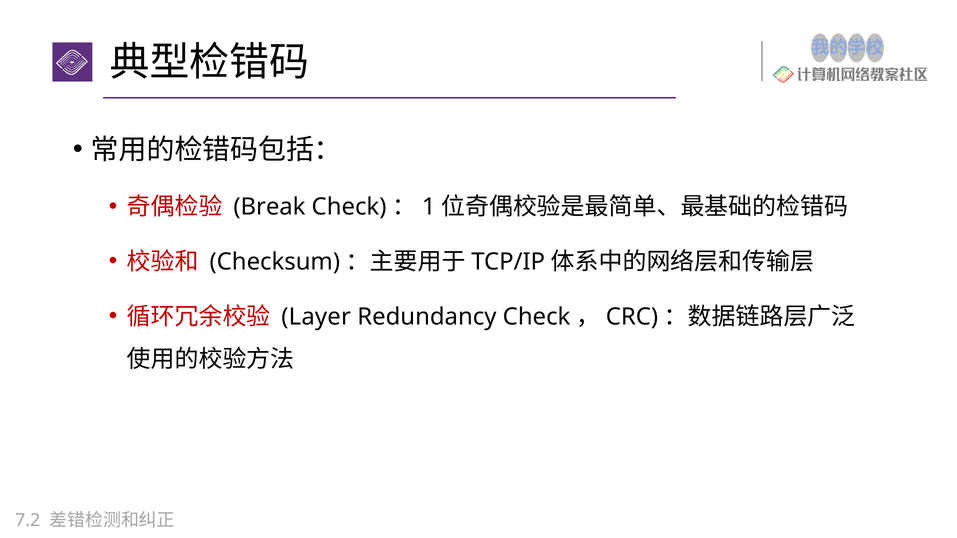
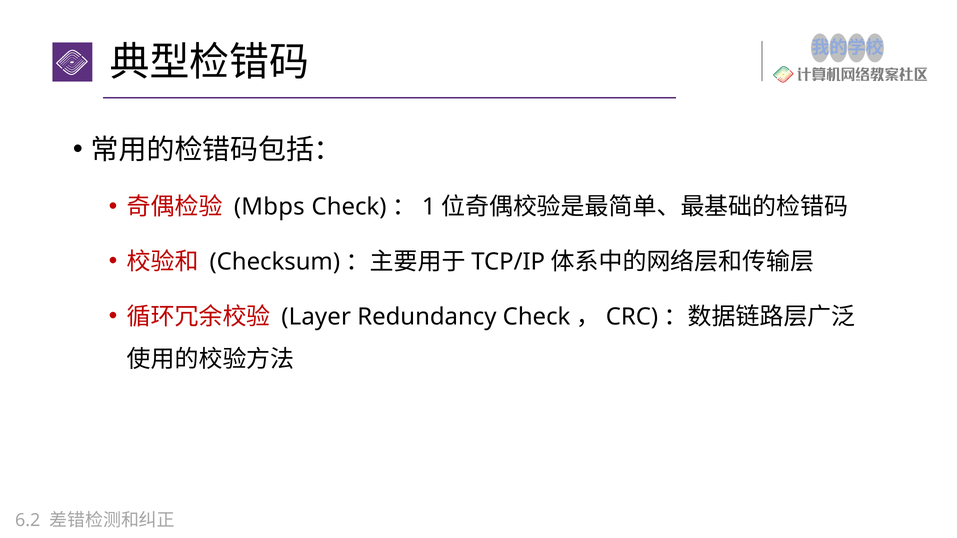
Break: Break -> Mbps
7.2: 7.2 -> 6.2
